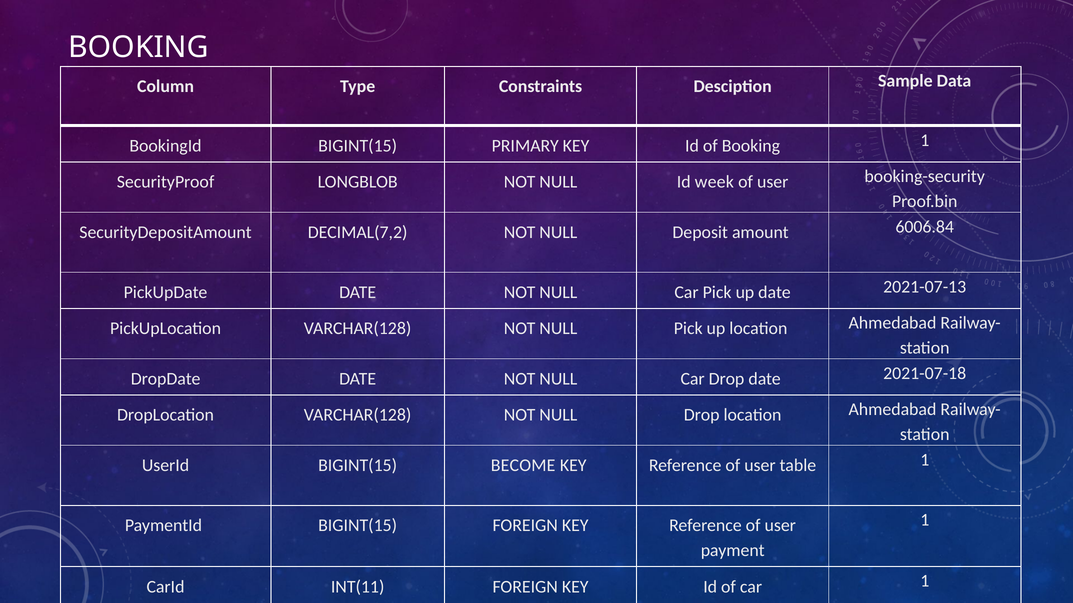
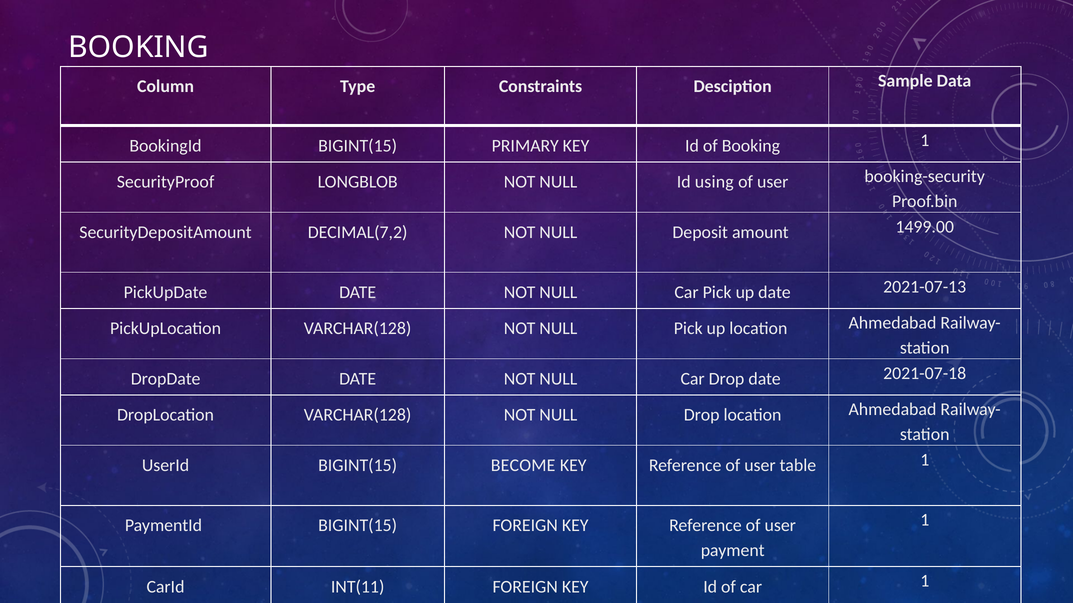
week: week -> using
6006.84: 6006.84 -> 1499.00
